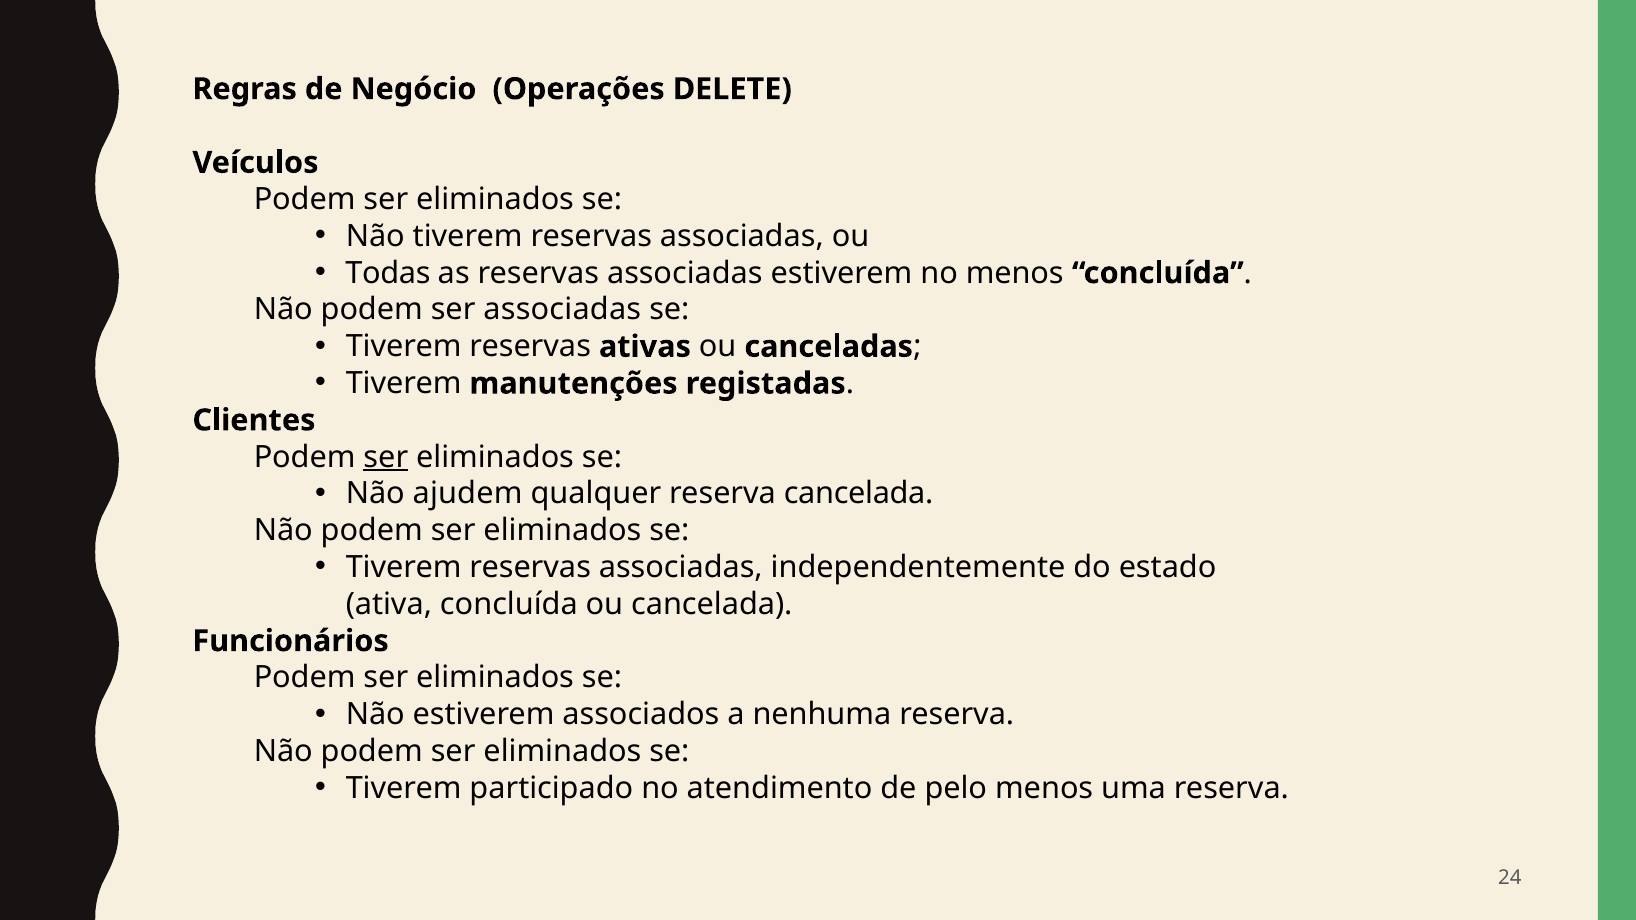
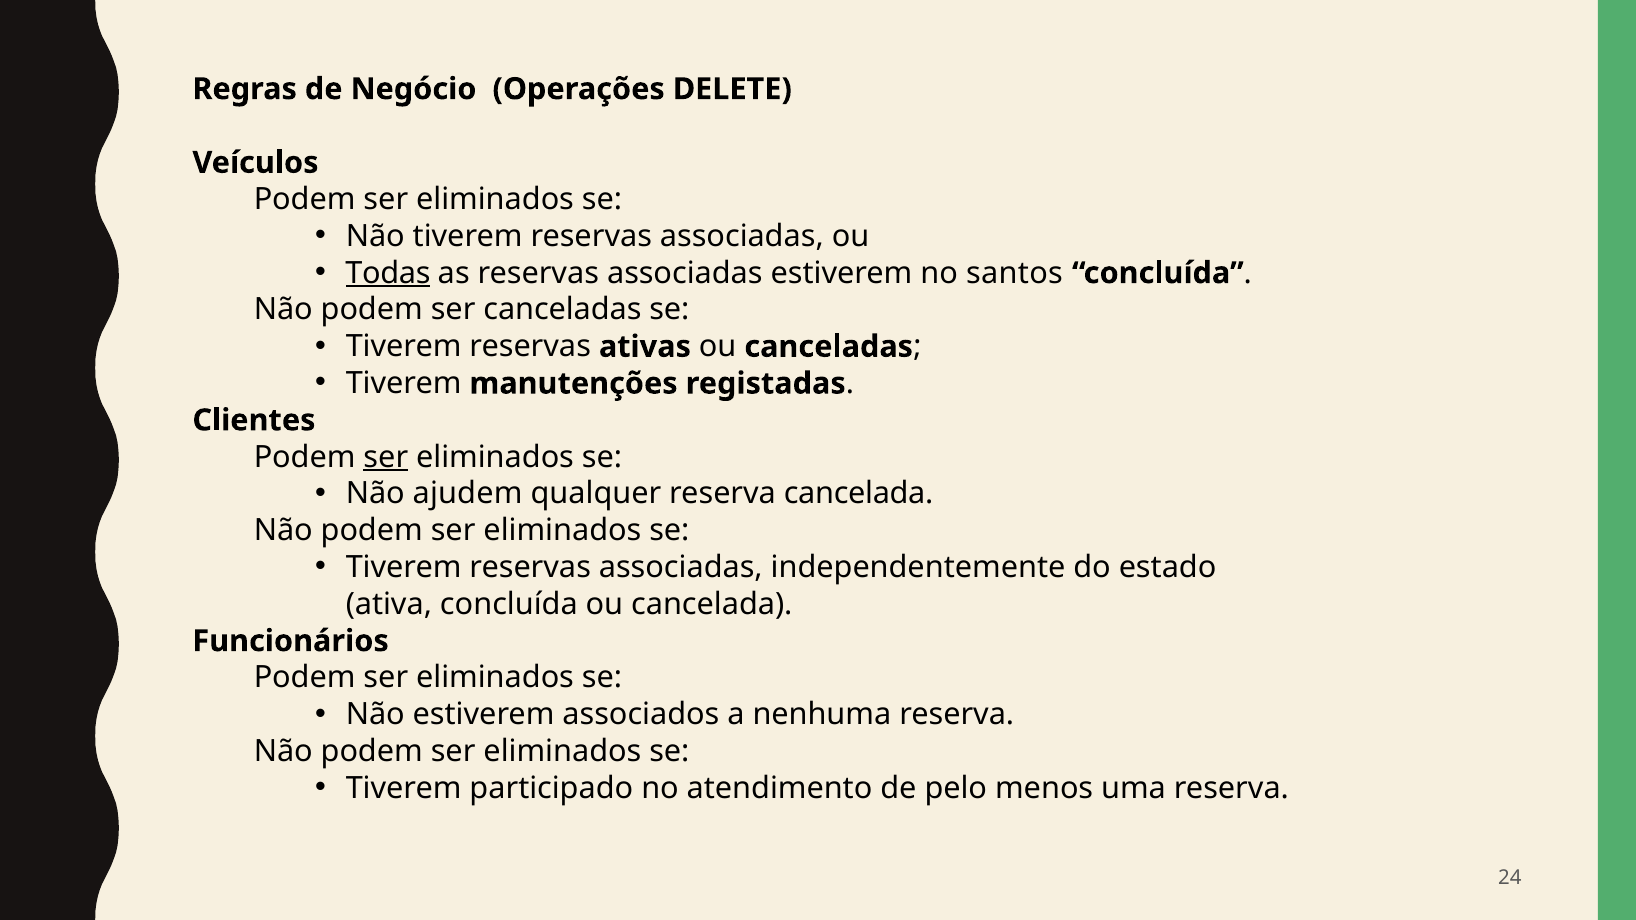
Todas underline: none -> present
no menos: menos -> santos
ser associadas: associadas -> canceladas
